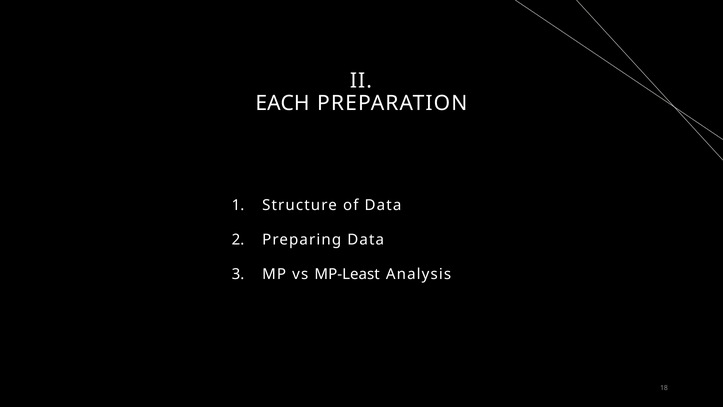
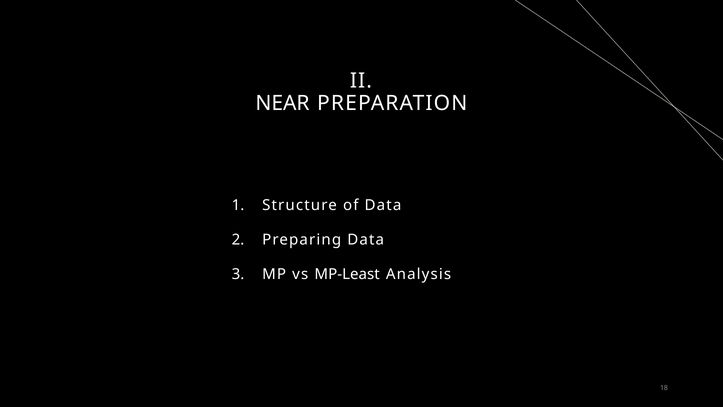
EACH: EACH -> NEAR
